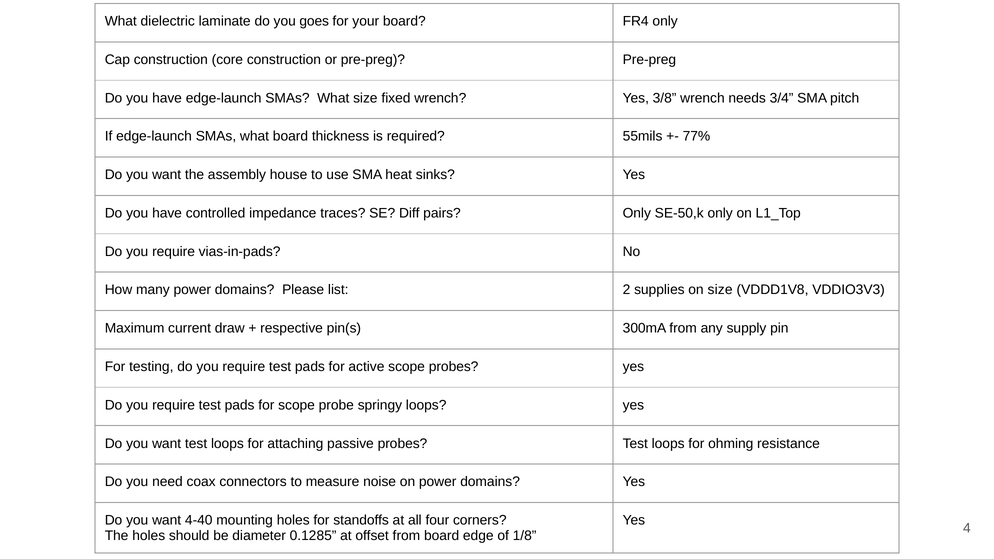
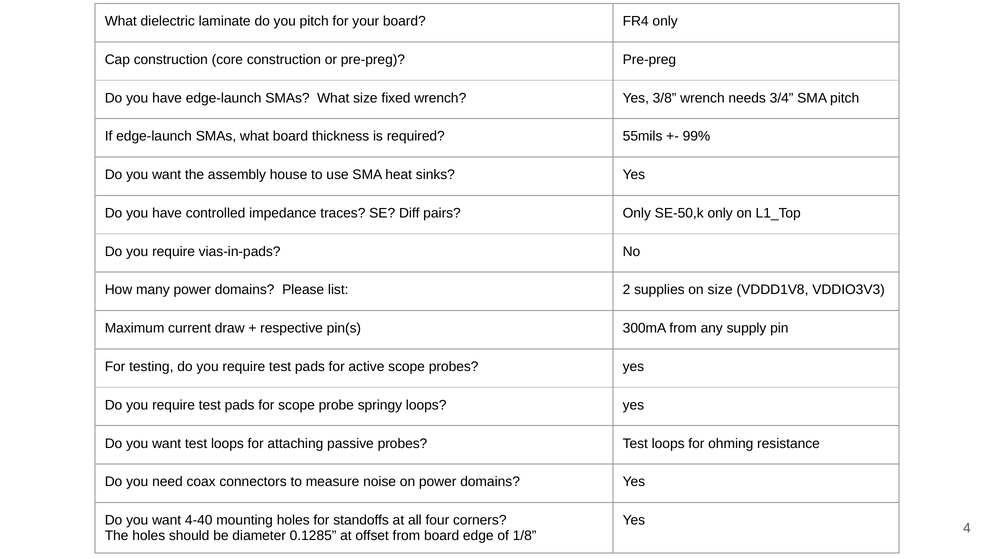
you goes: goes -> pitch
77%: 77% -> 99%
